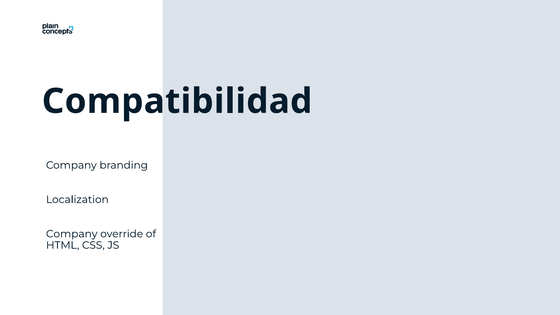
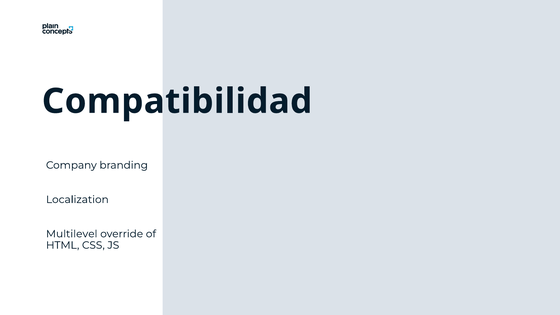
Company at (72, 234): Company -> Multilevel
